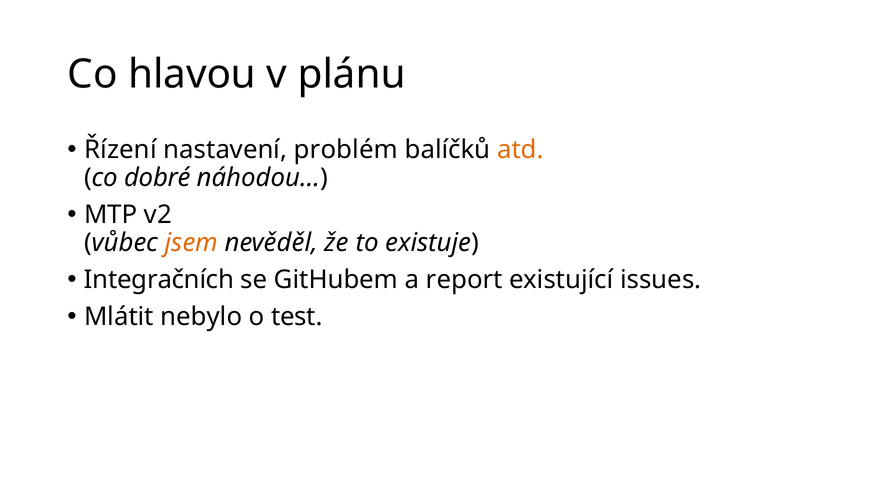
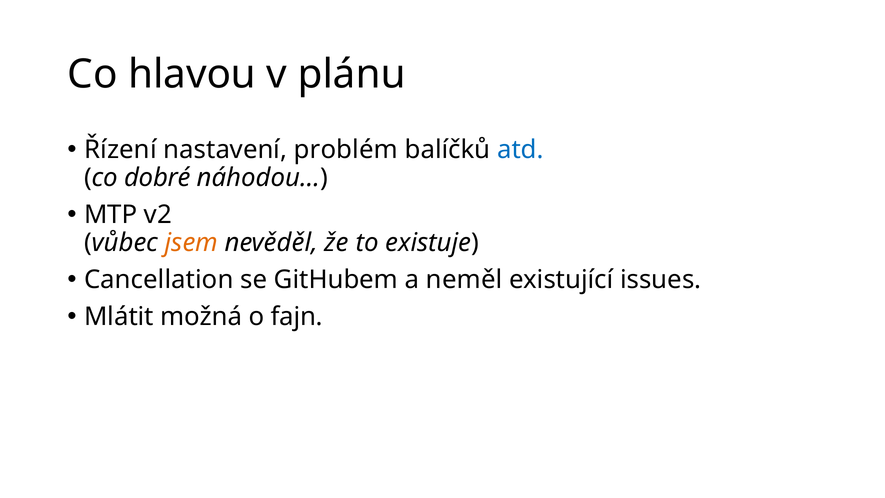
atd colour: orange -> blue
Integračních: Integračních -> Cancellation
report: report -> neměl
nebylo: nebylo -> možná
test: test -> fajn
